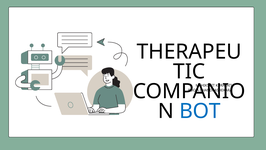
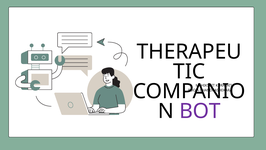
BOT colour: blue -> purple
